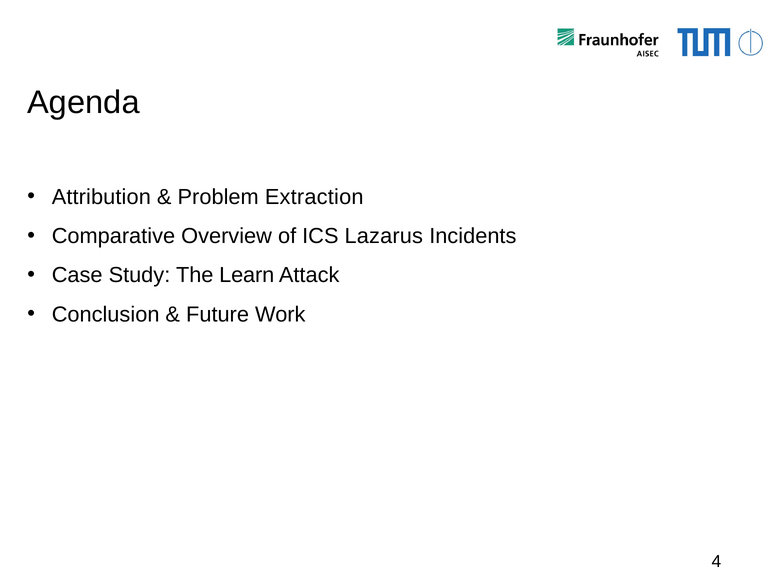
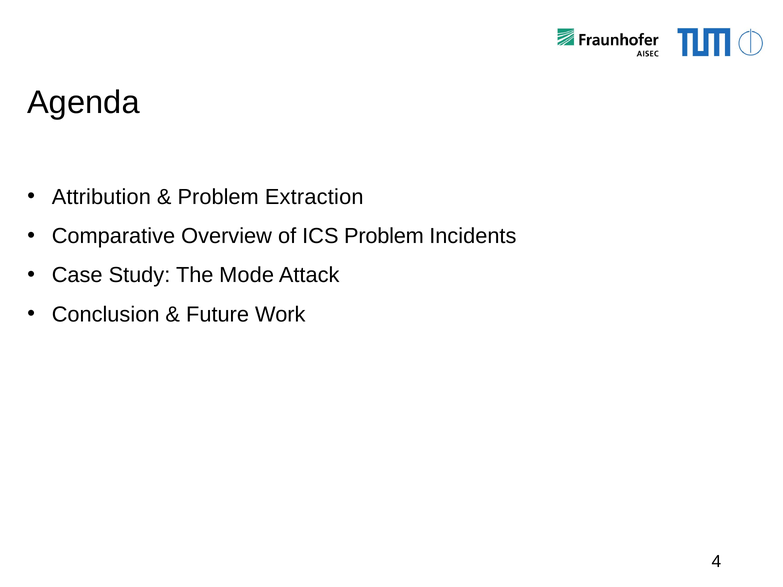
ICS Lazarus: Lazarus -> Problem
Learn: Learn -> Mode
